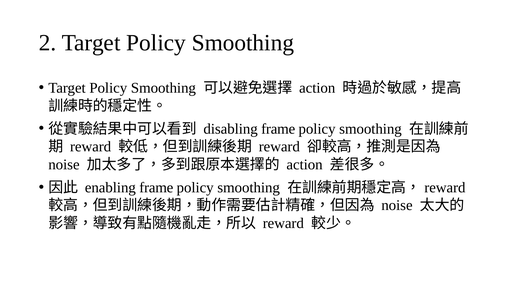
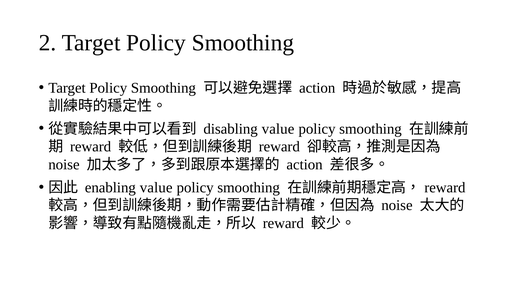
disabling frame: frame -> value
enabling frame: frame -> value
